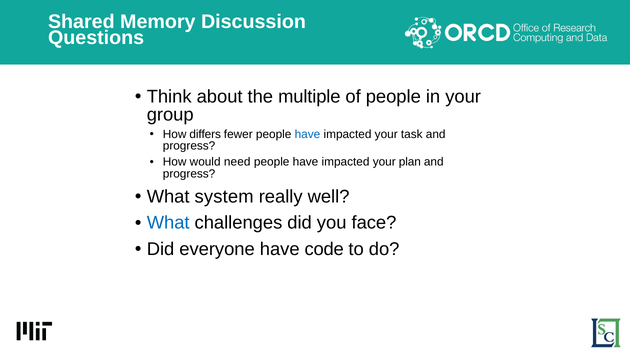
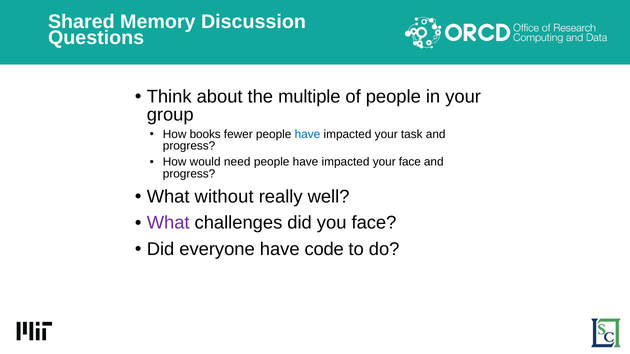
differs: differs -> books
your plan: plan -> face
system: system -> without
What at (168, 223) colour: blue -> purple
